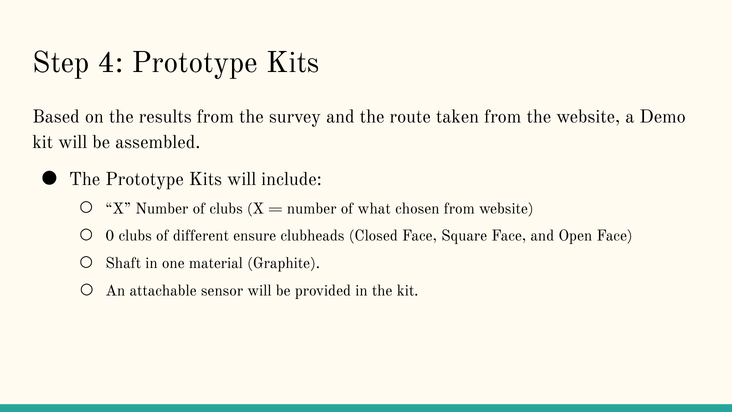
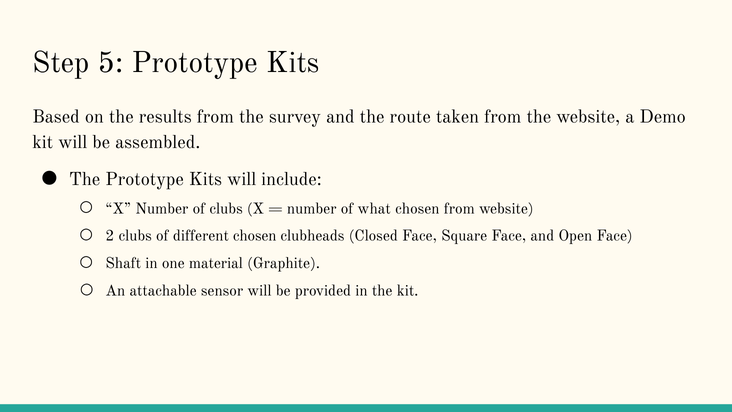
4: 4 -> 5
0: 0 -> 2
different ensure: ensure -> chosen
